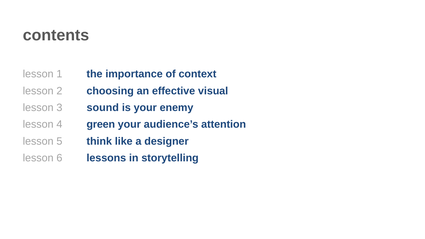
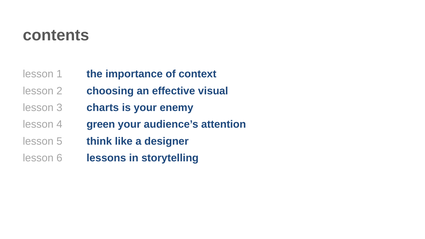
sound: sound -> charts
